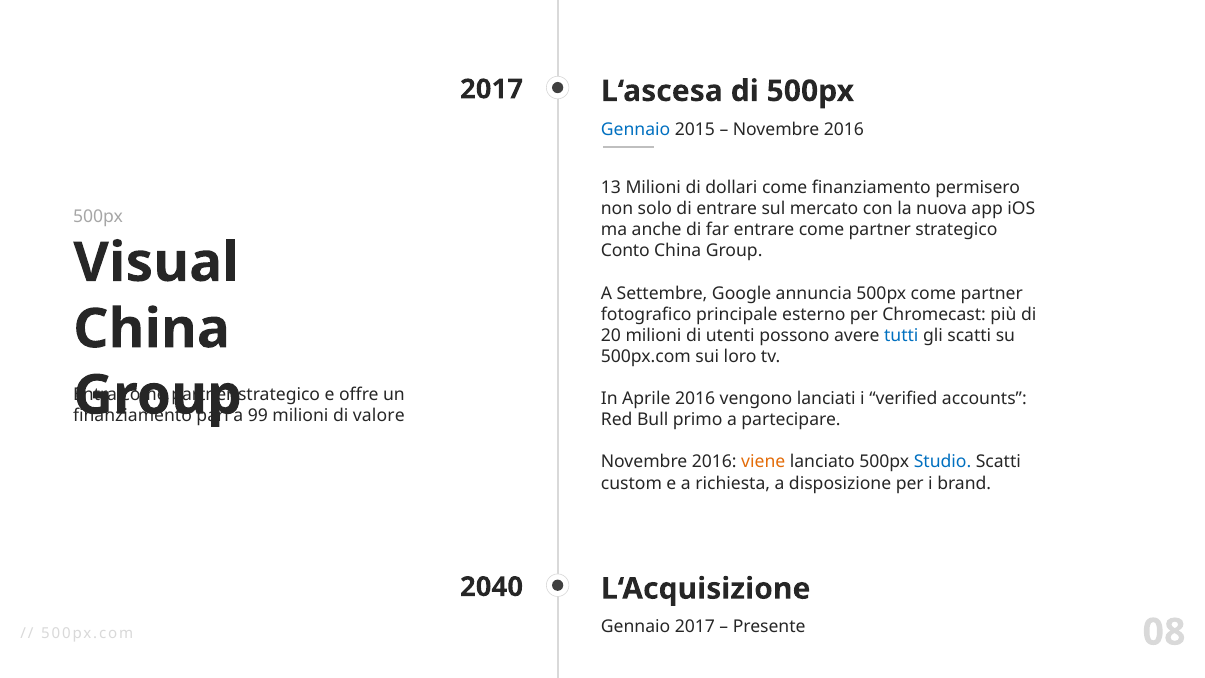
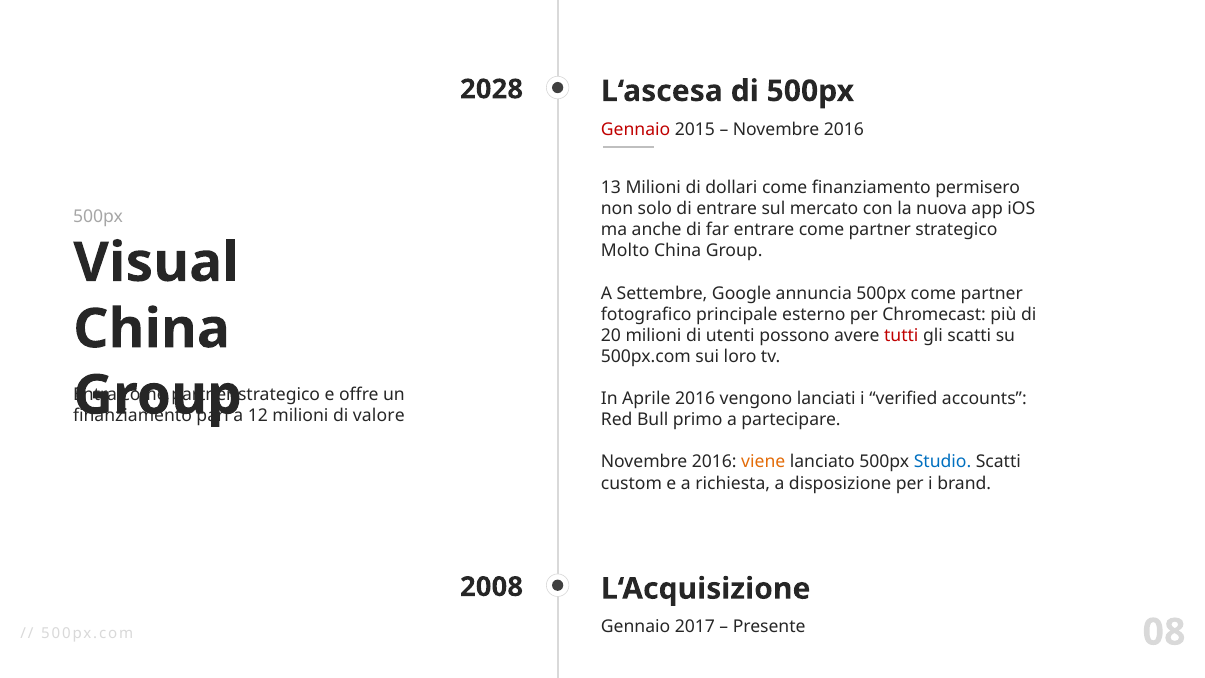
2017 at (492, 89): 2017 -> 2028
Gennaio at (636, 129) colour: blue -> red
Conto: Conto -> Molto
tutti colour: blue -> red
99: 99 -> 12
2040: 2040 -> 2008
